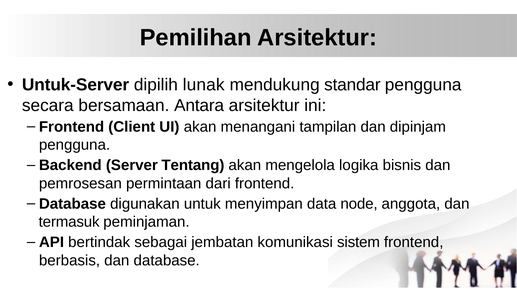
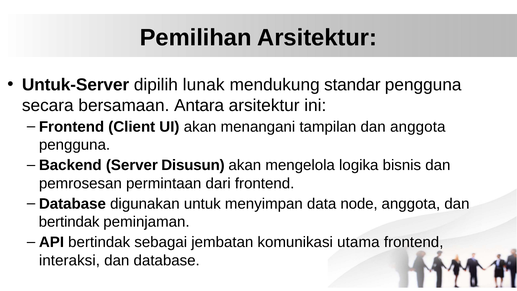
dan dipinjam: dipinjam -> anggota
Tentang: Tentang -> Disusun
termasuk at (69, 222): termasuk -> bertindak
sistem: sistem -> utama
berbasis: berbasis -> interaksi
